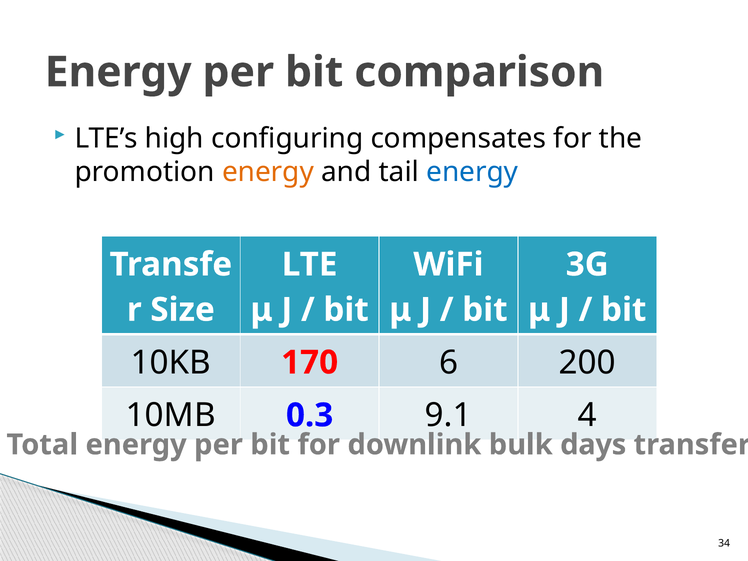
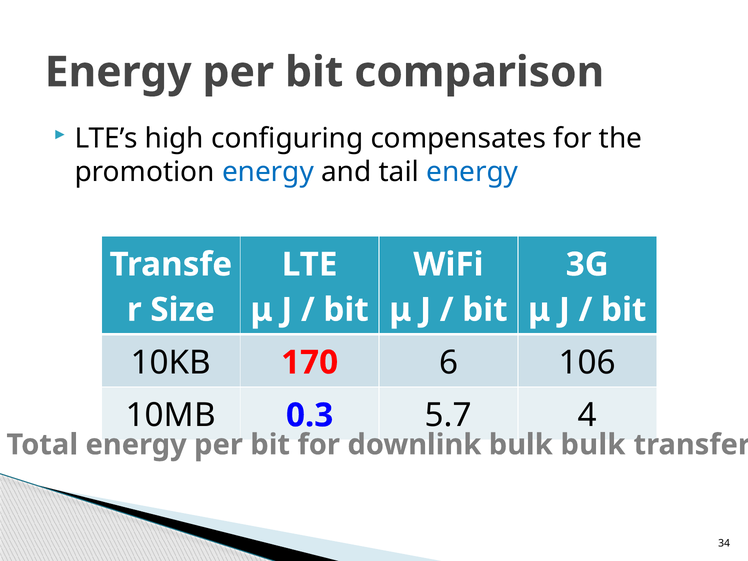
energy at (268, 172) colour: orange -> blue
200: 200 -> 106
9.1: 9.1 -> 5.7
bulk days: days -> bulk
